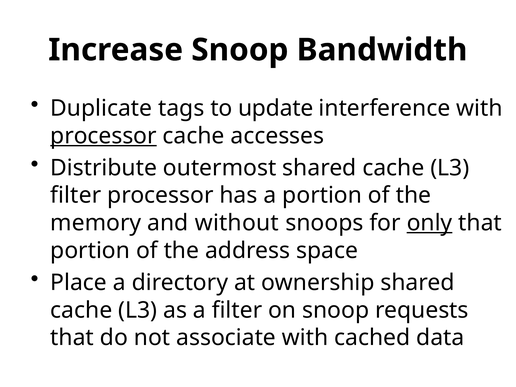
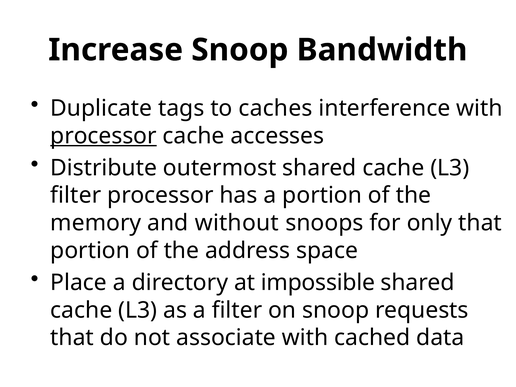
update: update -> caches
only underline: present -> none
ownership: ownership -> impossible
